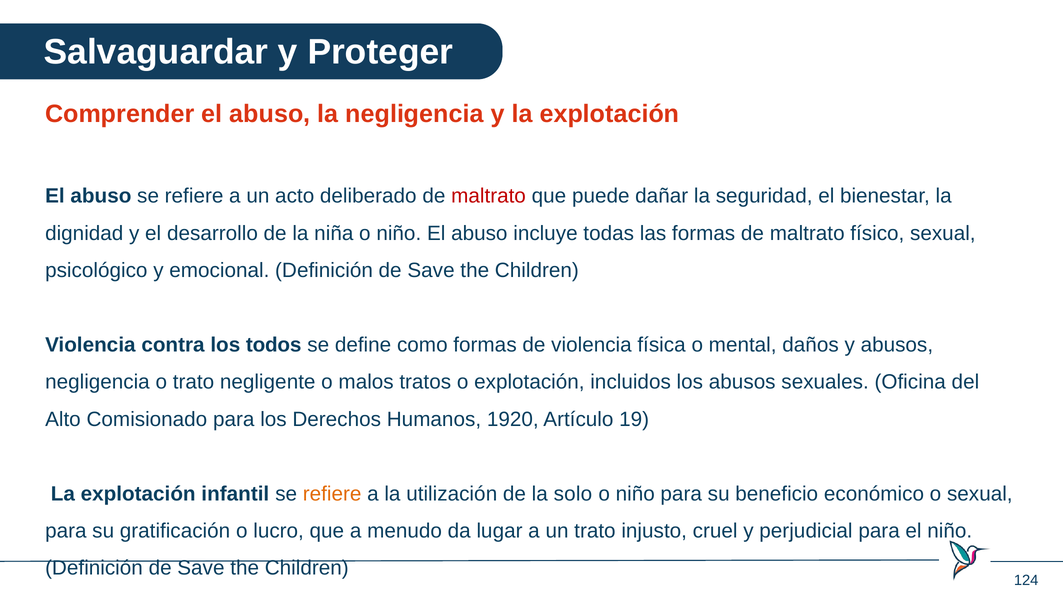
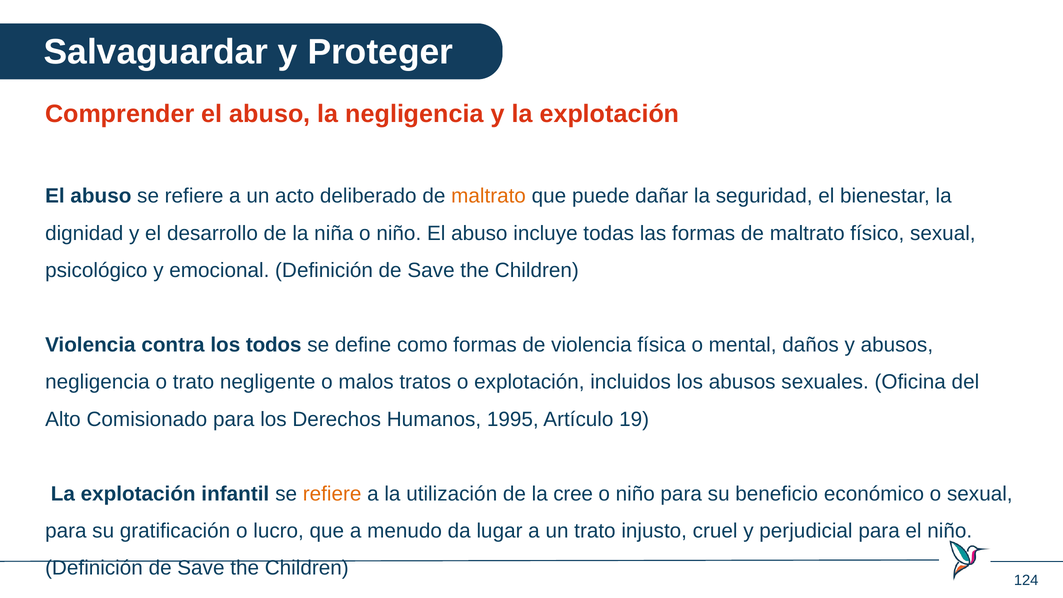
maltrato at (489, 196) colour: red -> orange
1920: 1920 -> 1995
solo: solo -> cree
